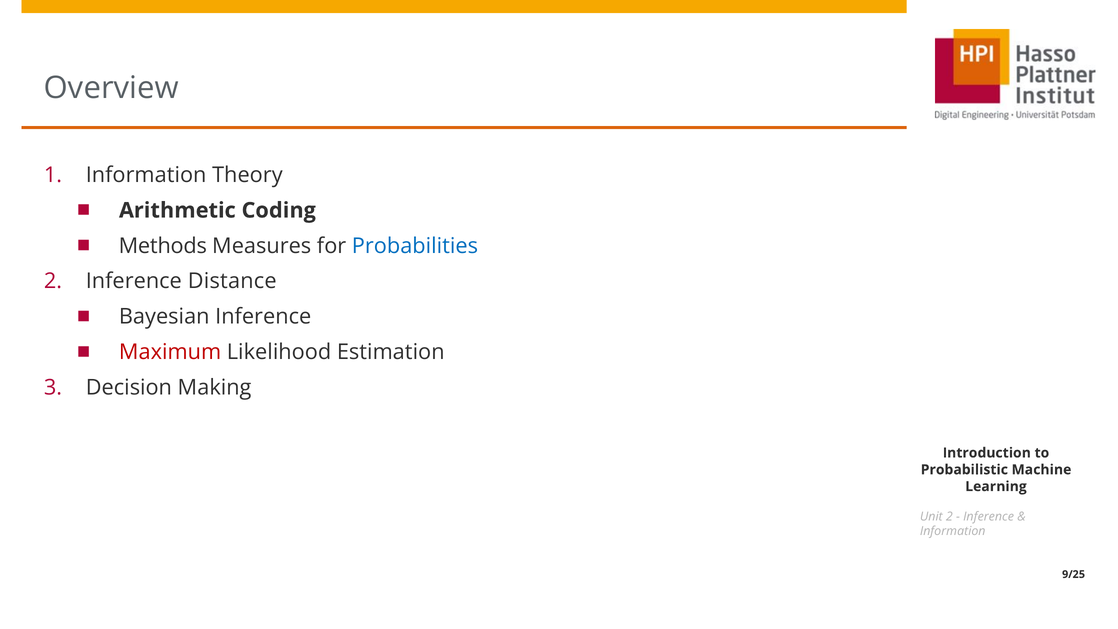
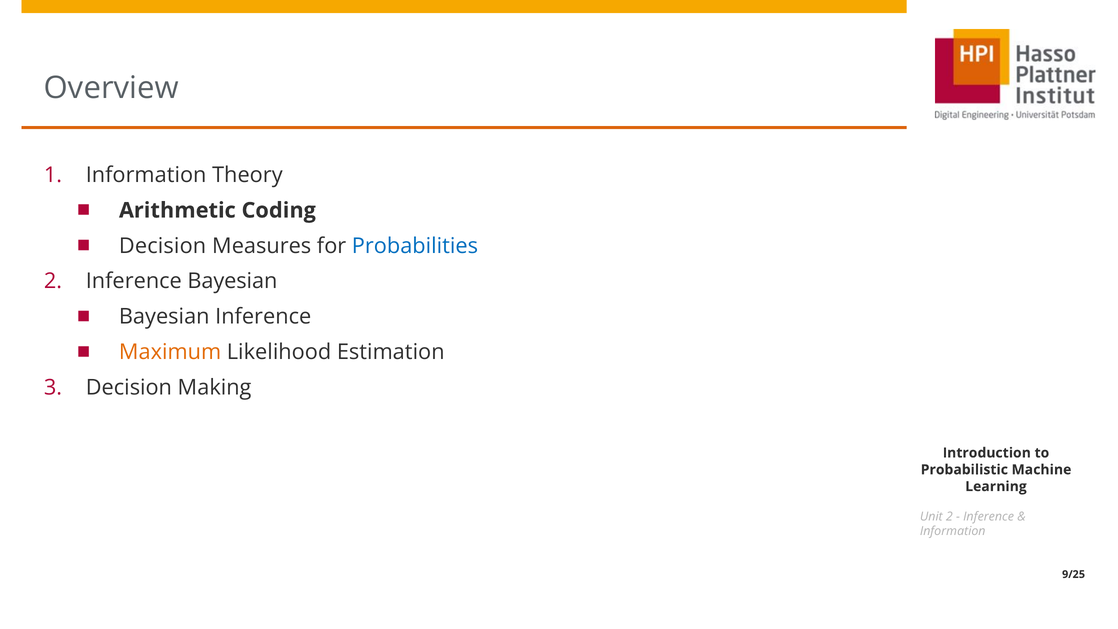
Methods at (163, 246): Methods -> Decision
Inference Distance: Distance -> Bayesian
Maximum colour: red -> orange
